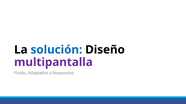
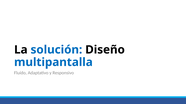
multipantalla colour: purple -> blue
